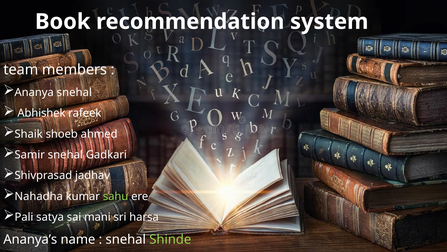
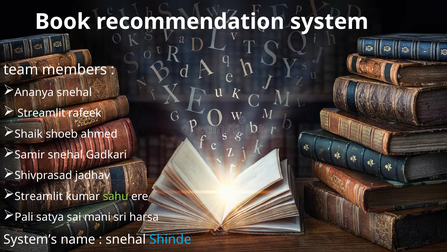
Abhishek at (41, 113): Abhishek -> Streamlit
Nahadha at (39, 196): Nahadha -> Streamlit
Ananya’s: Ananya’s -> System’s
Shinde colour: light green -> light blue
